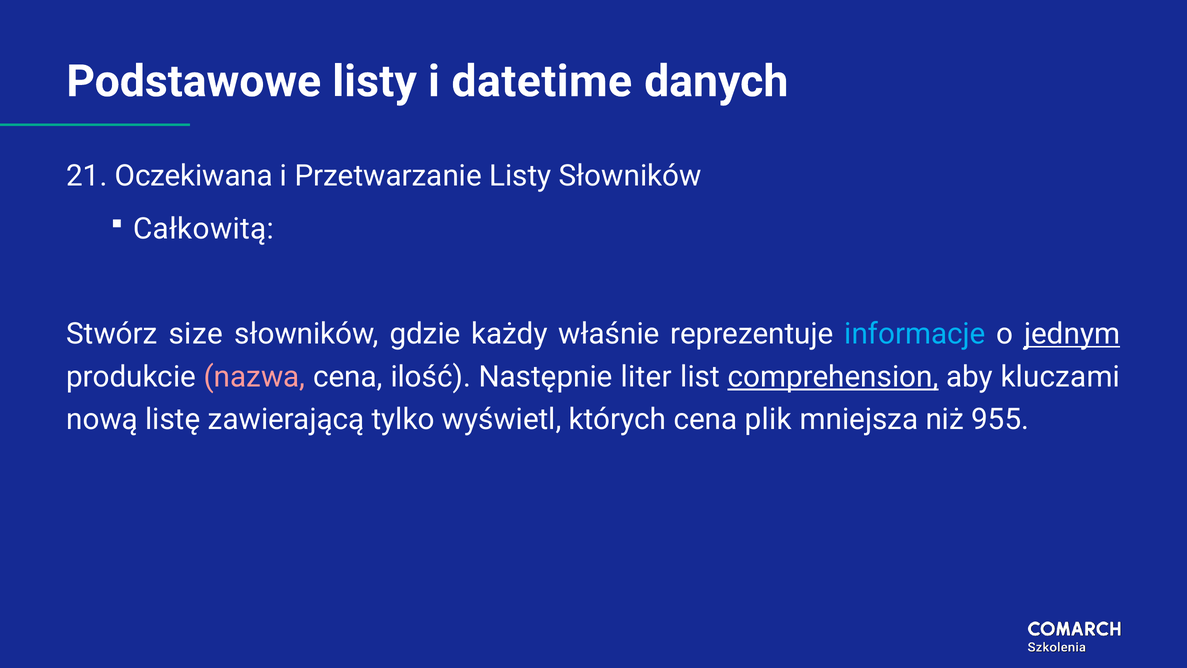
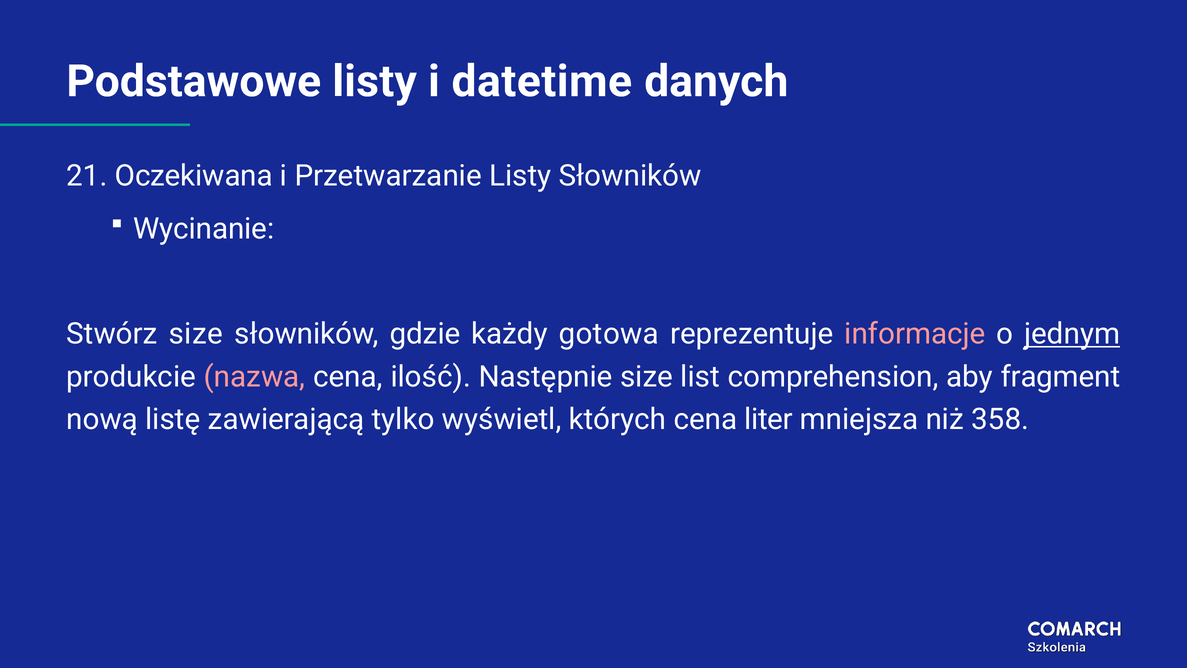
Całkowitą: Całkowitą -> Wycinanie
właśnie: właśnie -> gotowa
informacje colour: light blue -> pink
Następnie liter: liter -> size
comprehension underline: present -> none
kluczami: kluczami -> fragment
plik: plik -> liter
955: 955 -> 358
